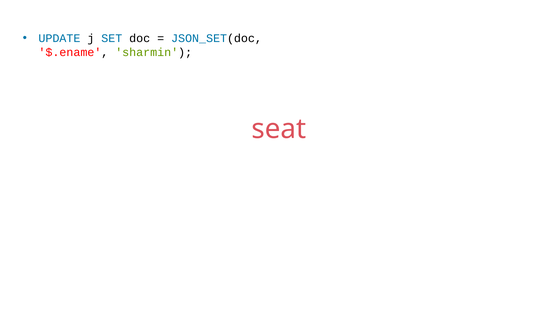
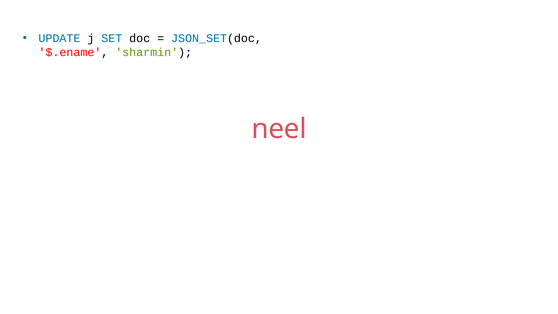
seat: seat -> neel
